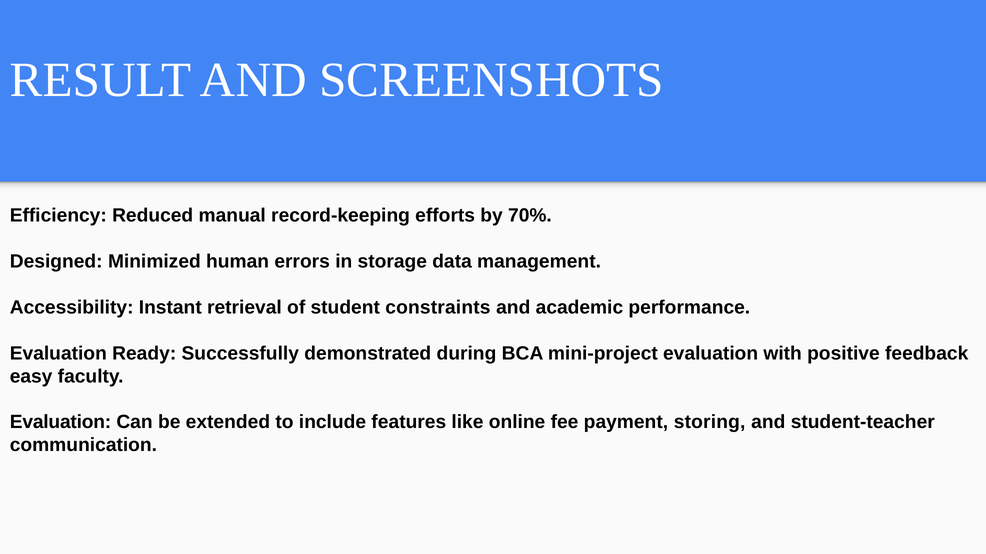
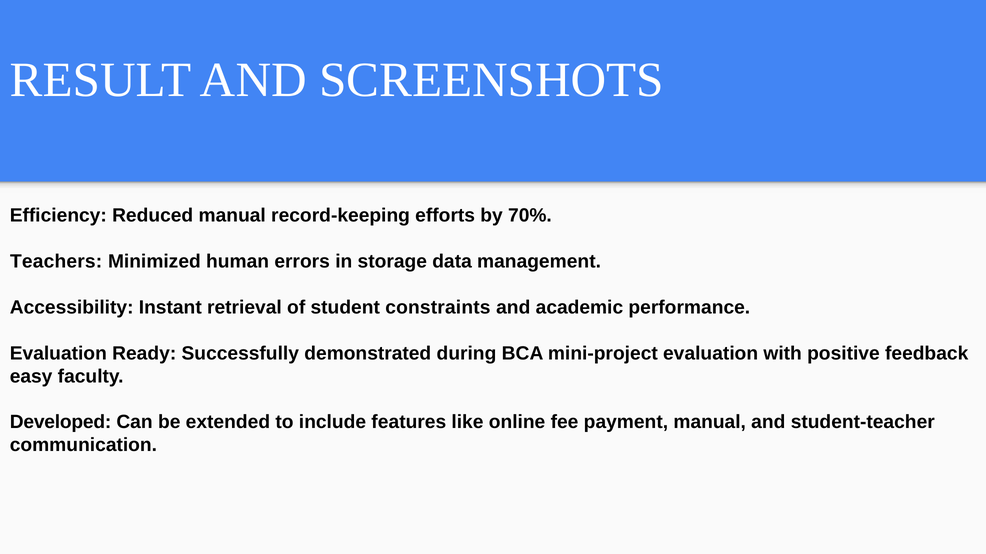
Designed: Designed -> Teachers
Evaluation at (61, 423): Evaluation -> Developed
payment storing: storing -> manual
